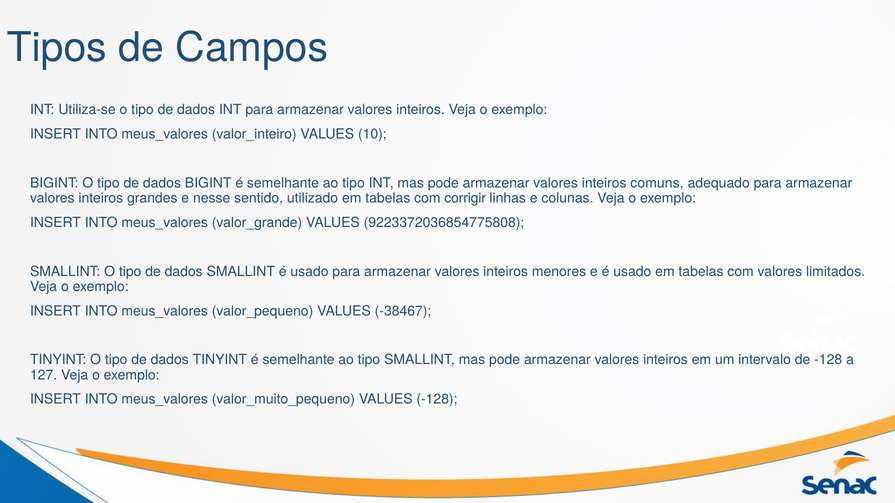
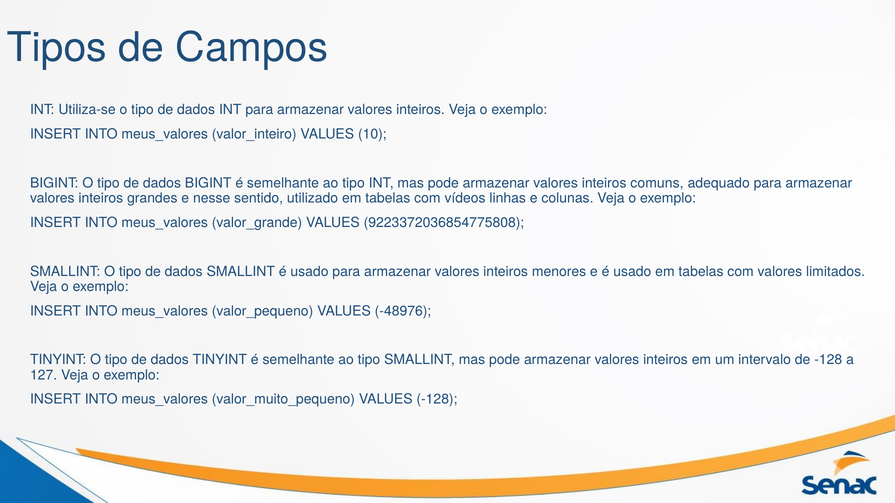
corrigir: corrigir -> vídeos
-38467: -38467 -> -48976
